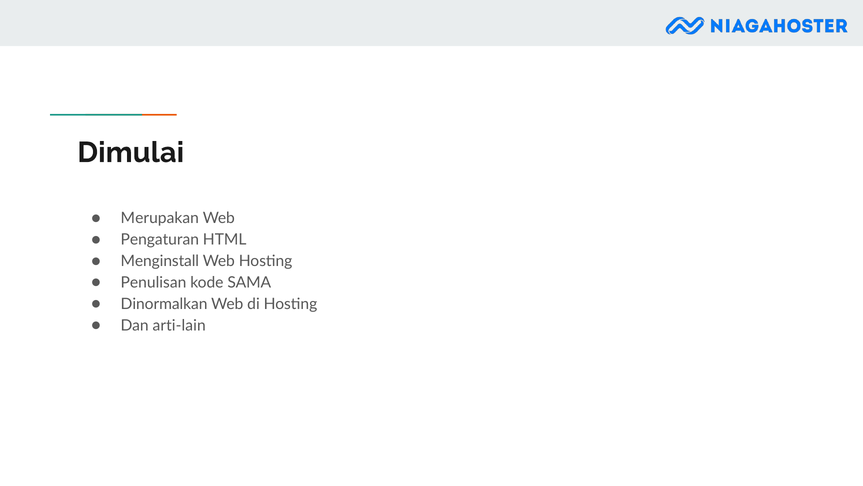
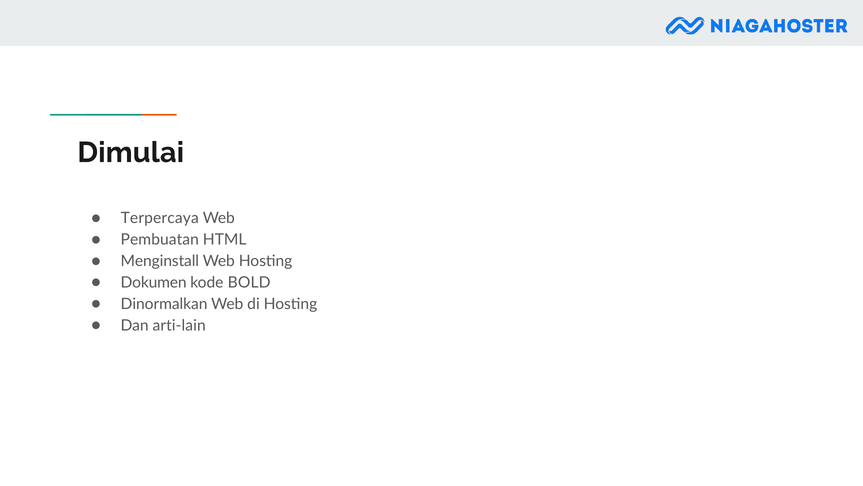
Merupakan: Merupakan -> Terpercaya
Pengaturan: Pengaturan -> Pembuatan
Penulisan: Penulisan -> Dokumen
SAMA: SAMA -> BOLD
